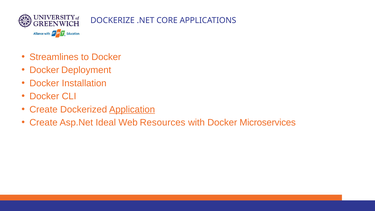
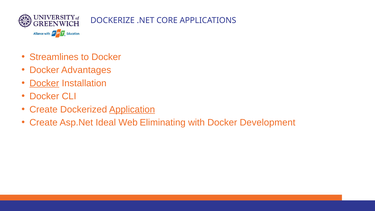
Deployment: Deployment -> Advantages
Docker at (44, 83) underline: none -> present
Resources: Resources -> Eliminating
Microservices: Microservices -> Development
